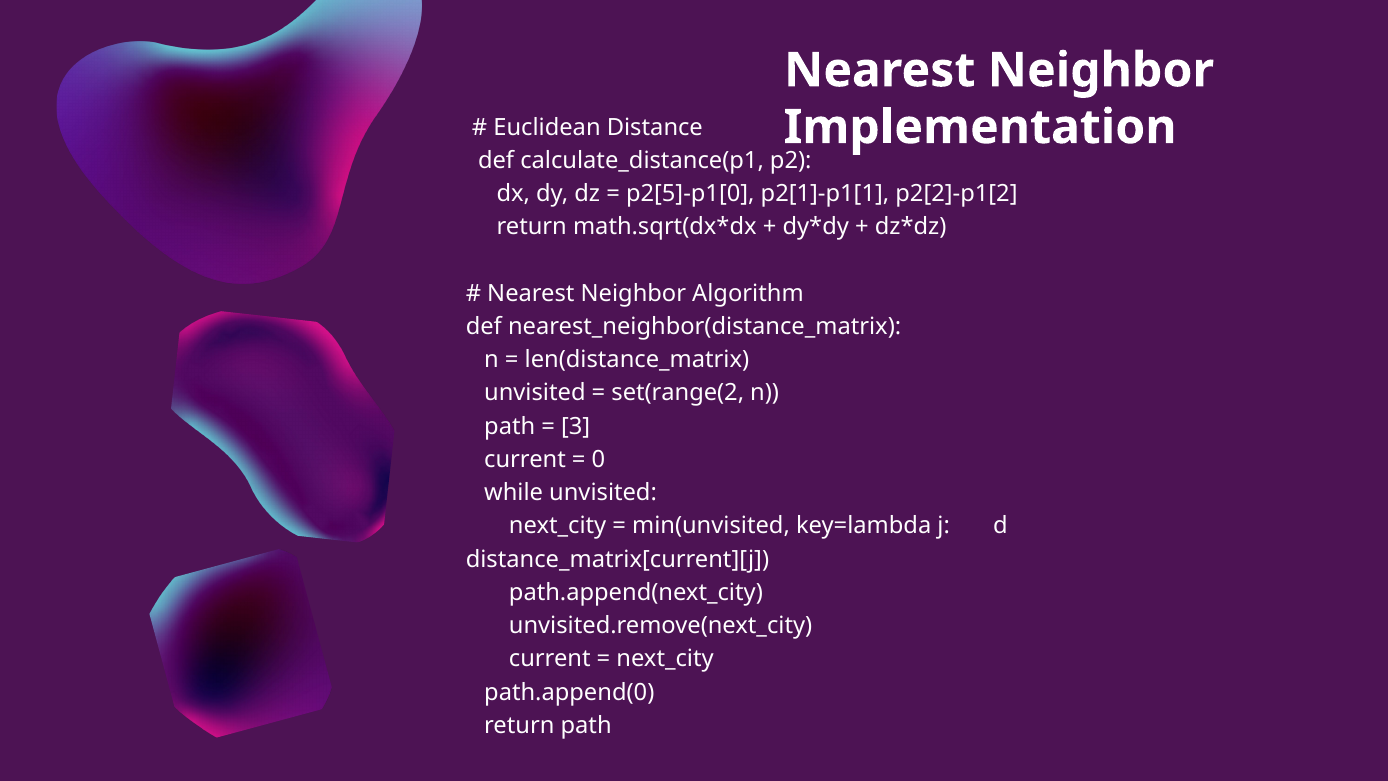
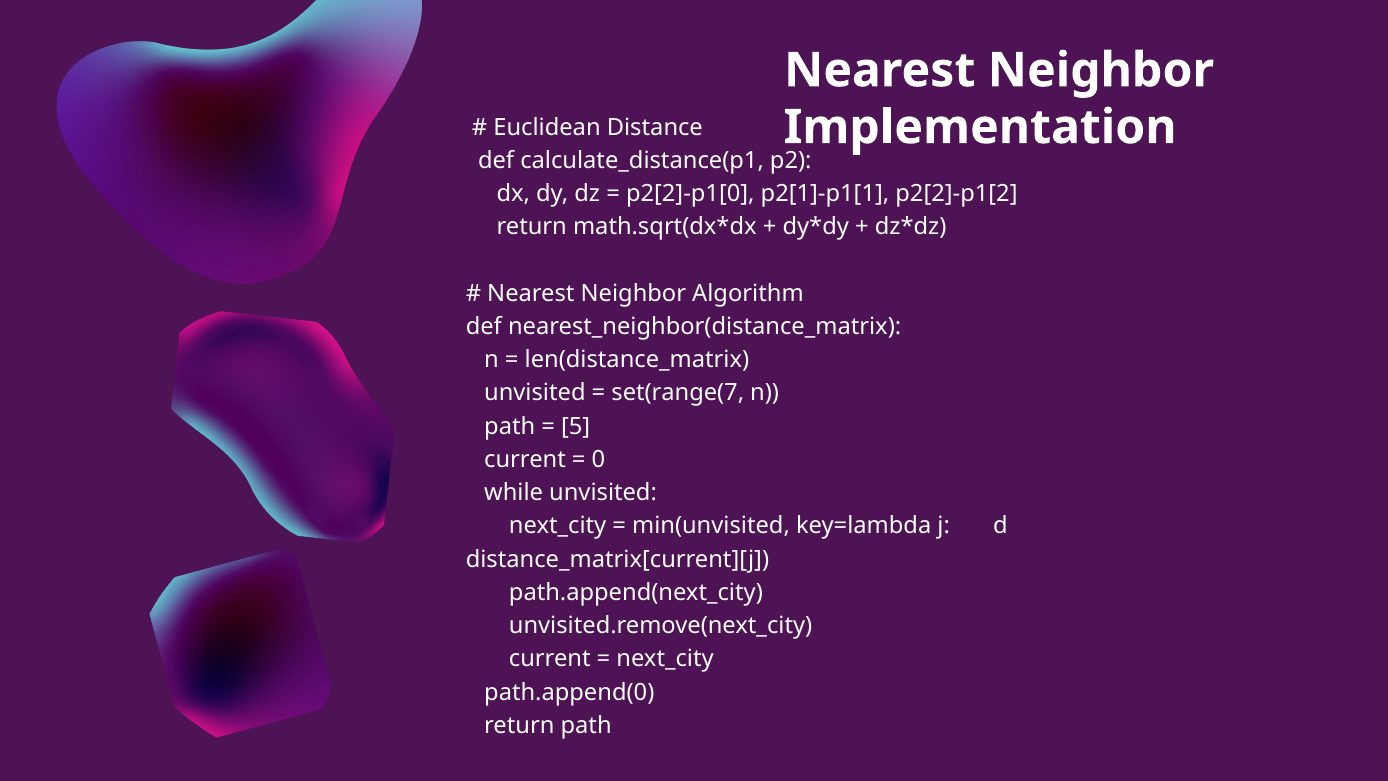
p2[5]-p1[0: p2[5]-p1[0 -> p2[2]-p1[0
set(range(2: set(range(2 -> set(range(7
3: 3 -> 5
